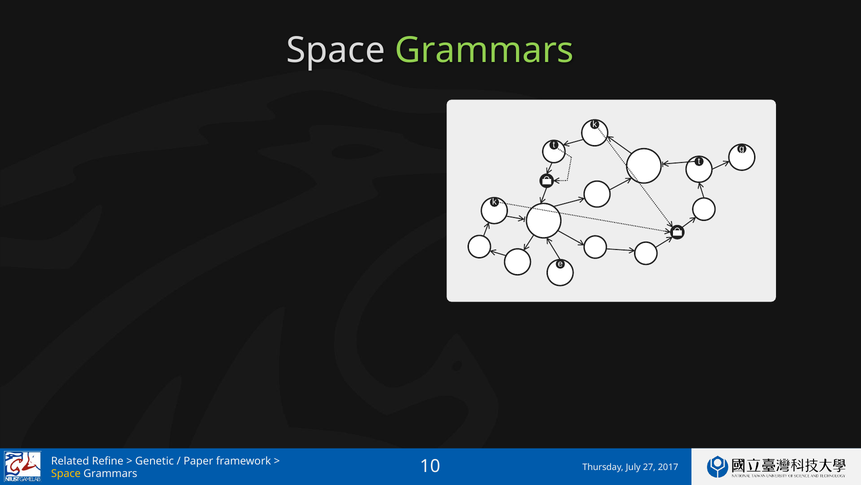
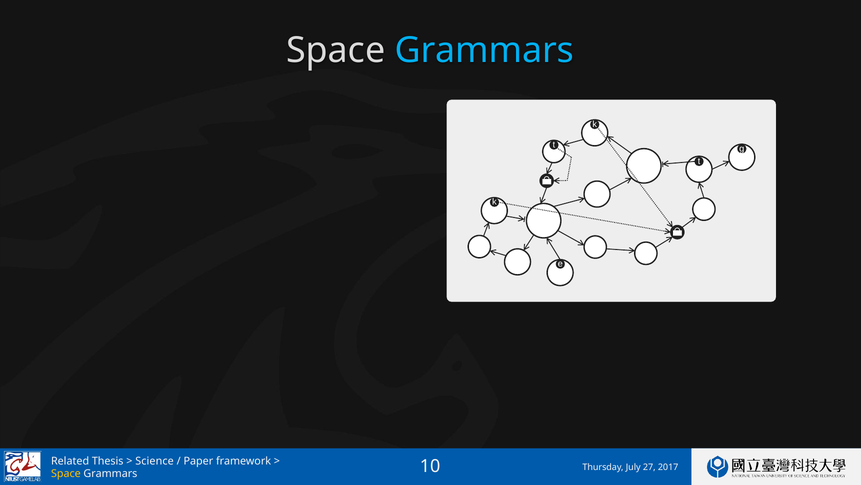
Grammars at (484, 50) colour: light green -> light blue
Refine: Refine -> Thesis
Genetic: Genetic -> Science
